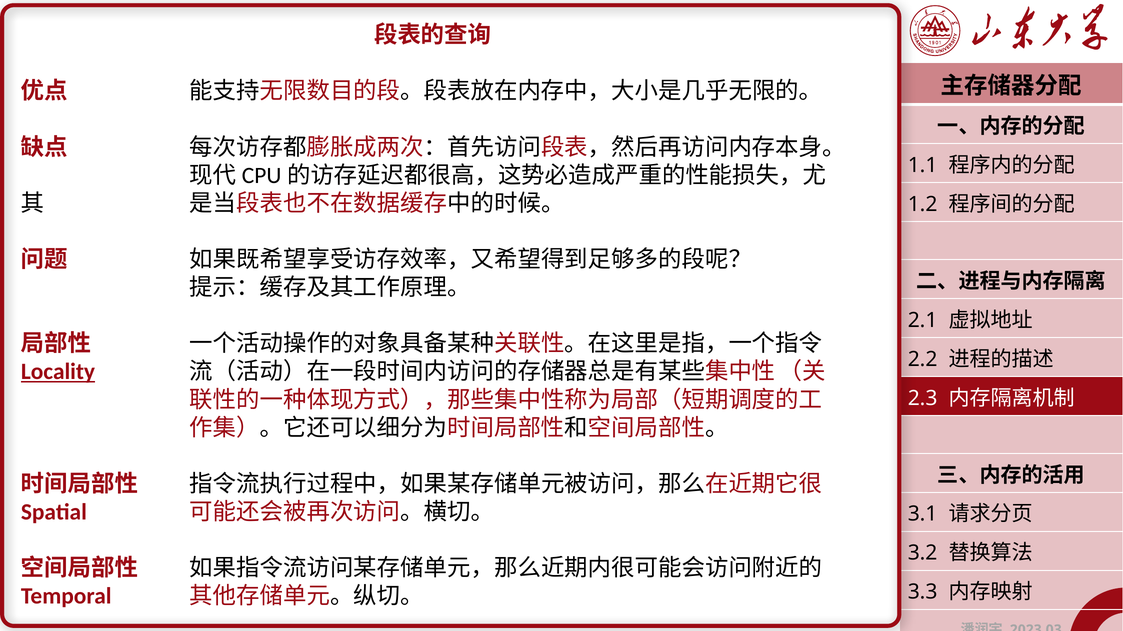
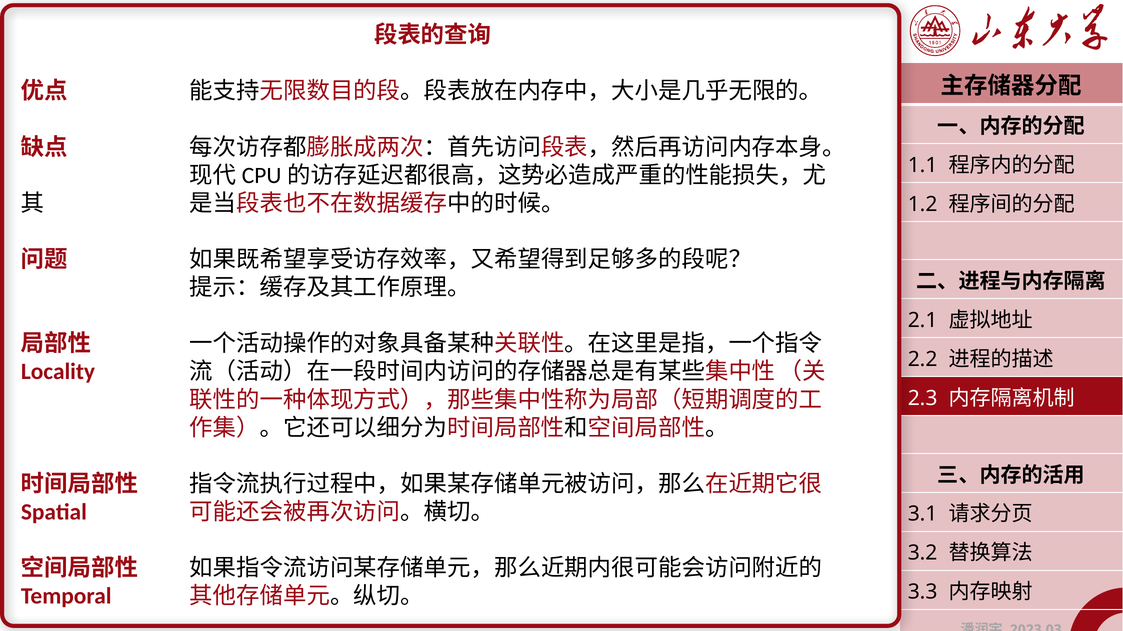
Locality underline: present -> none
